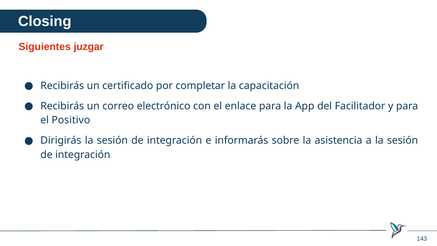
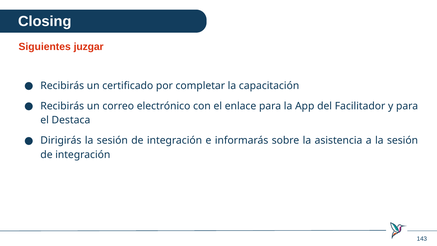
Positivo: Positivo -> Destaca
